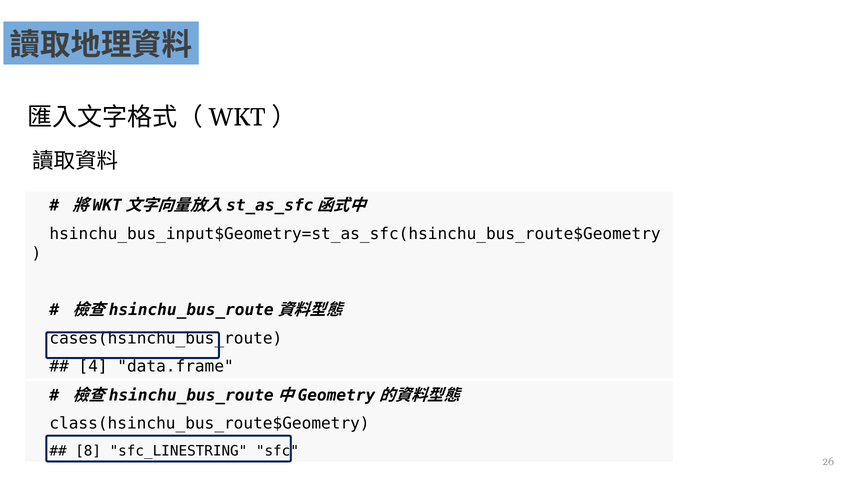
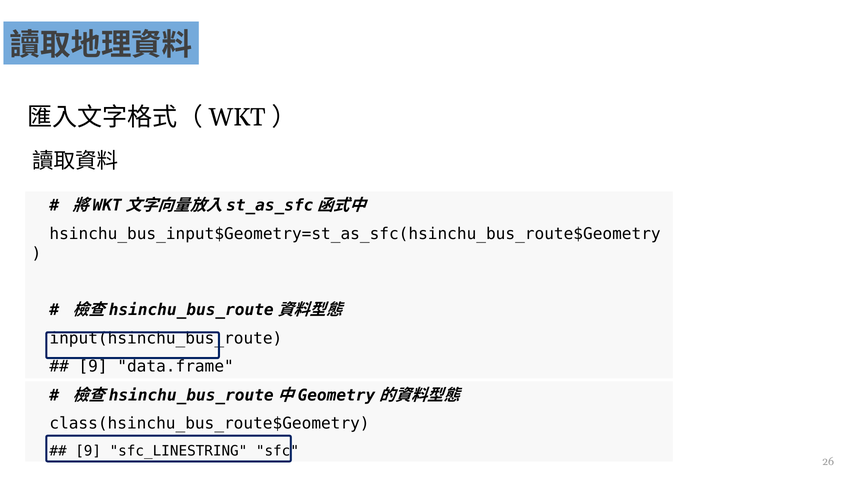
cases(hsinchu_bus_route: cases(hsinchu_bus_route -> input(hsinchu_bus_route
4 at (93, 366): 4 -> 9
8 at (88, 451): 8 -> 9
